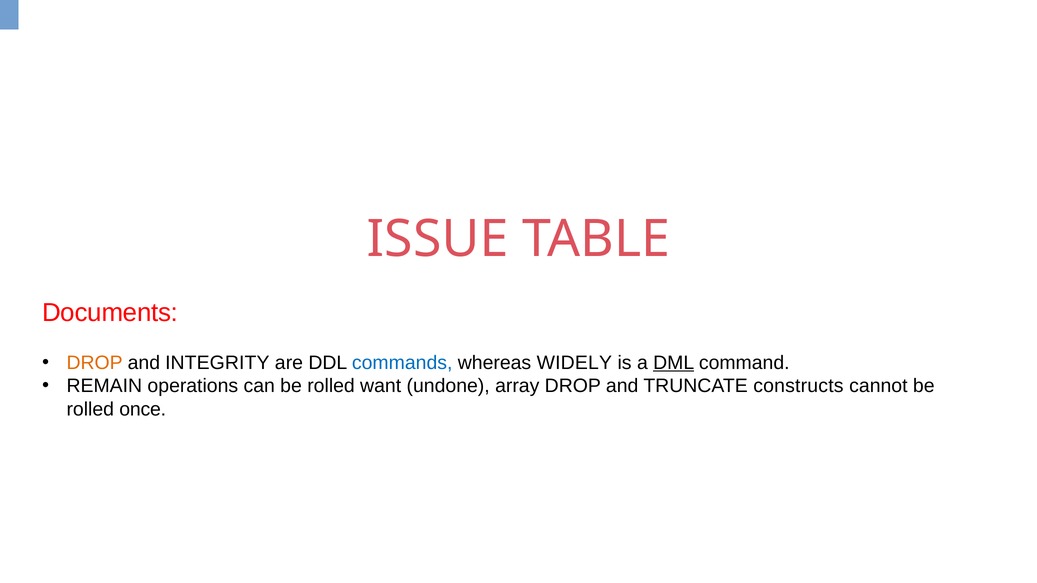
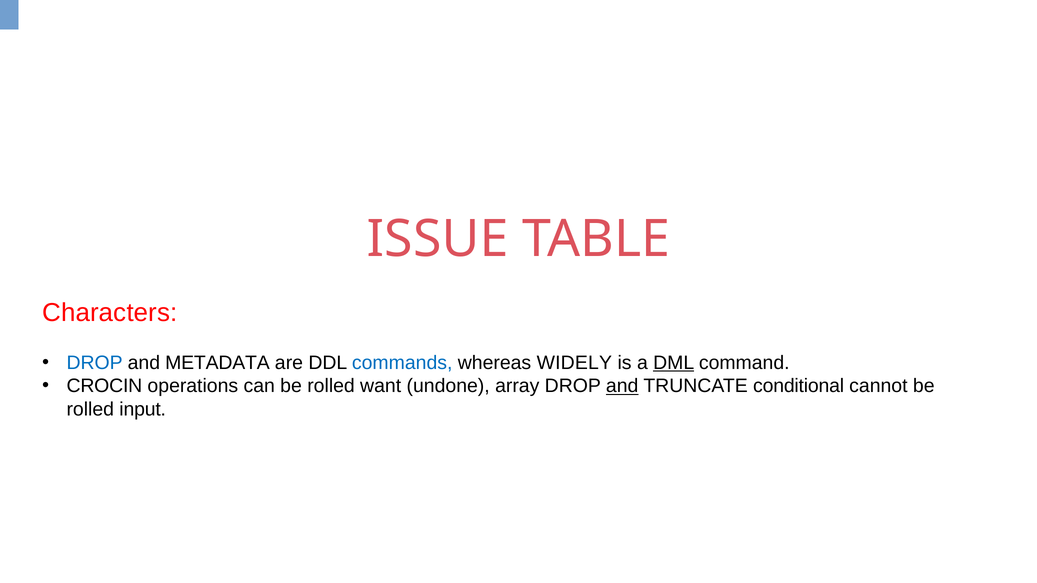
Documents: Documents -> Characters
DROP at (95, 363) colour: orange -> blue
INTEGRITY: INTEGRITY -> METADATA
REMAIN: REMAIN -> CROCIN
and at (622, 386) underline: none -> present
constructs: constructs -> conditional
once: once -> input
